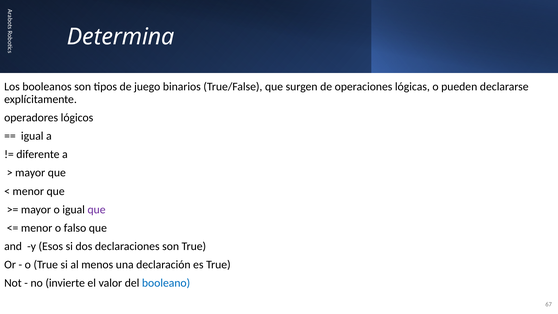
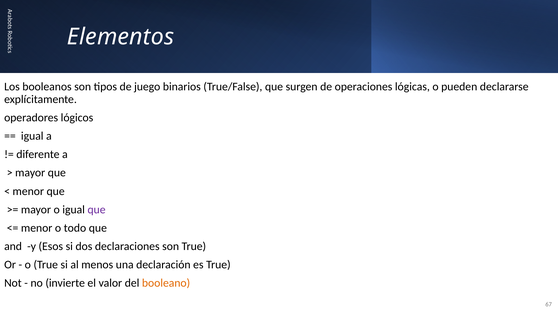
Determina: Determina -> Elementos
falso: falso -> todo
booleano colour: blue -> orange
